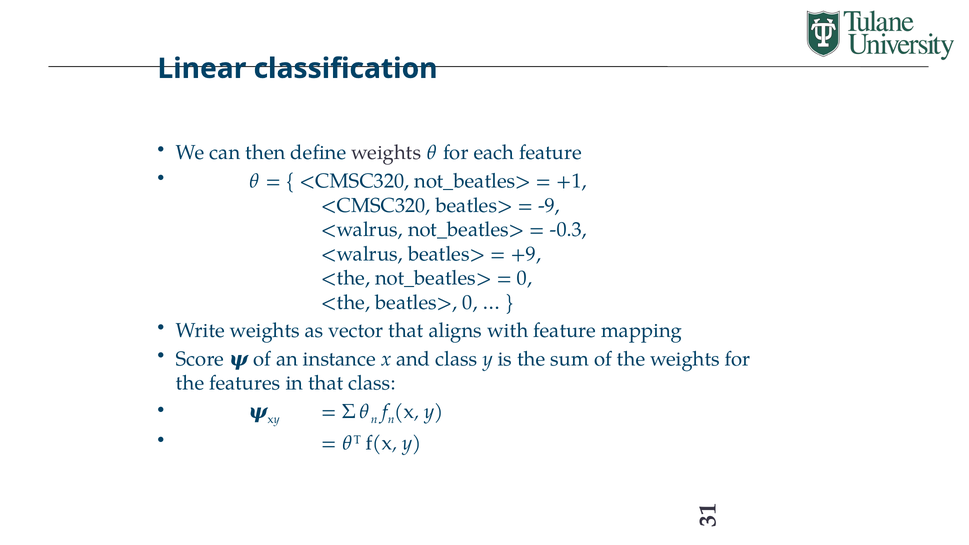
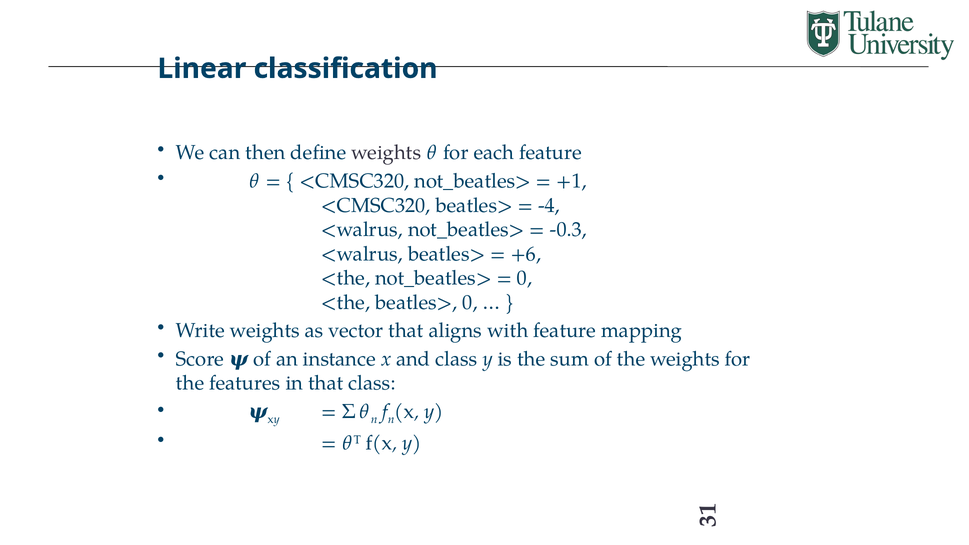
-9: -9 -> -4
+9: +9 -> +6
